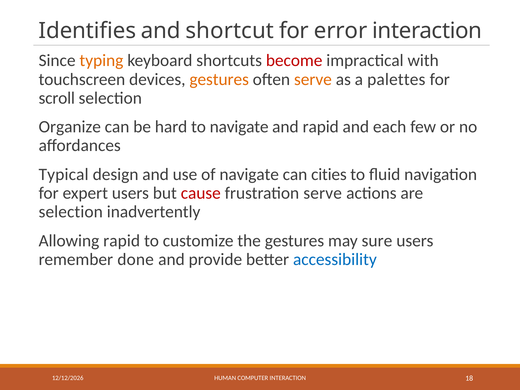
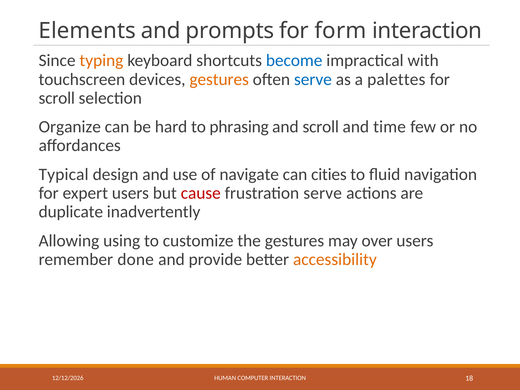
Identifies: Identifies -> Elements
shortcut: shortcut -> prompts
error: error -> form
become colour: red -> blue
serve at (313, 79) colour: orange -> blue
to navigate: navigate -> phrasing
and rapid: rapid -> scroll
each: each -> time
selection at (71, 212): selection -> duplicate
Allowing rapid: rapid -> using
sure: sure -> over
accessibility colour: blue -> orange
